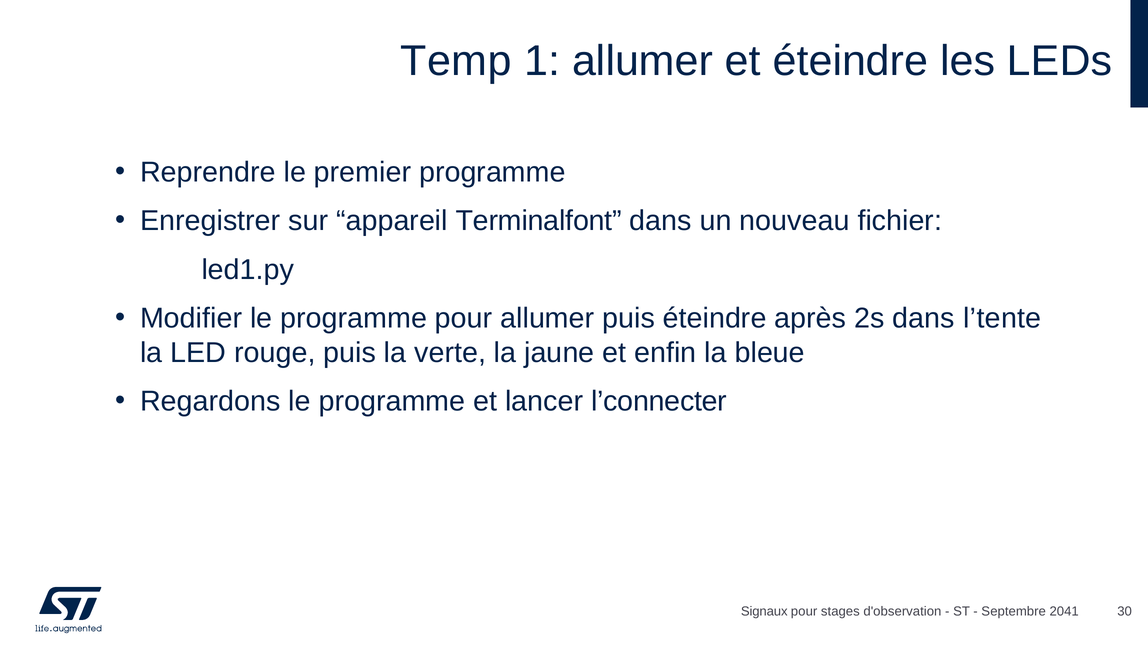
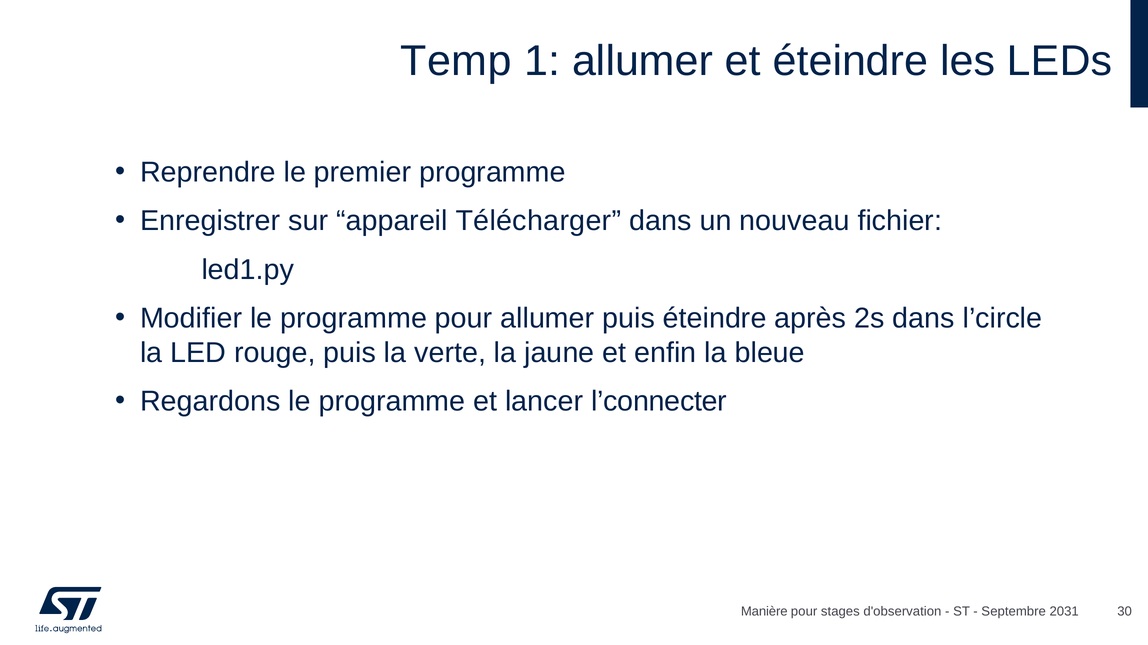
Terminalfont: Terminalfont -> Télécharger
l’tente: l’tente -> l’circle
Signaux: Signaux -> Manière
2041: 2041 -> 2031
